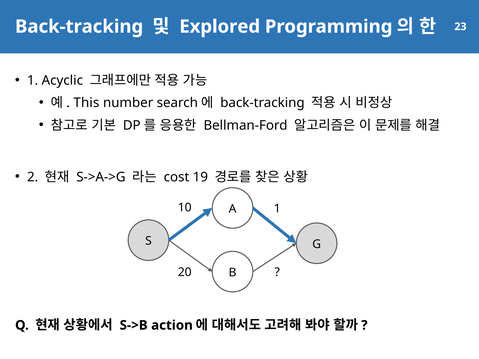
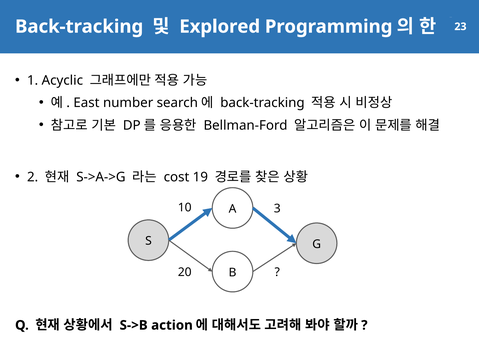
This: This -> East
10 1: 1 -> 3
